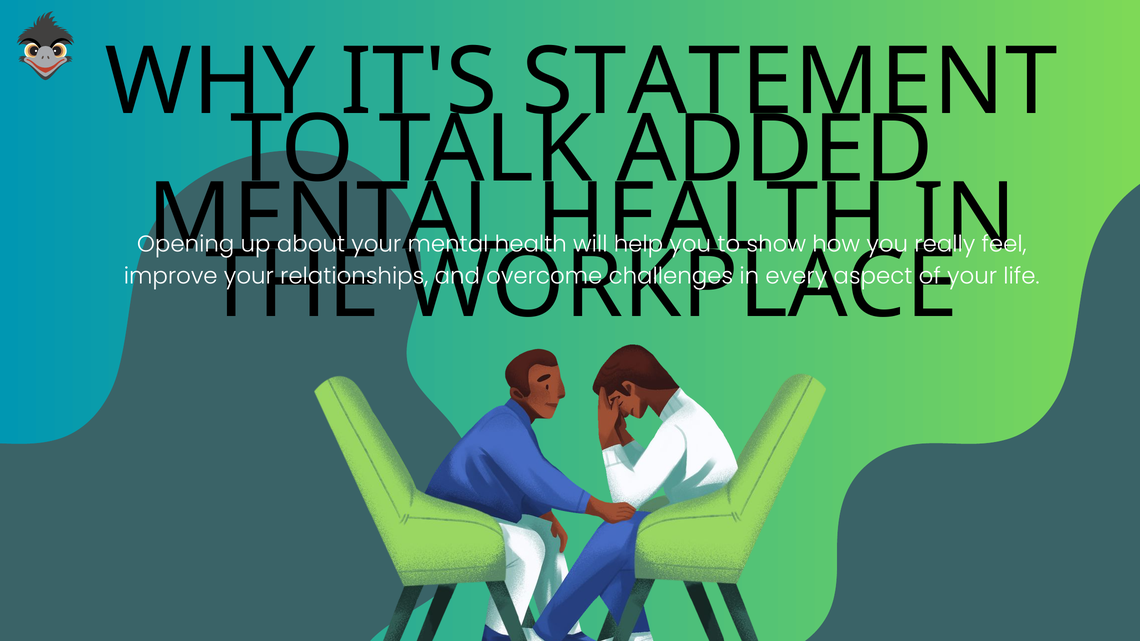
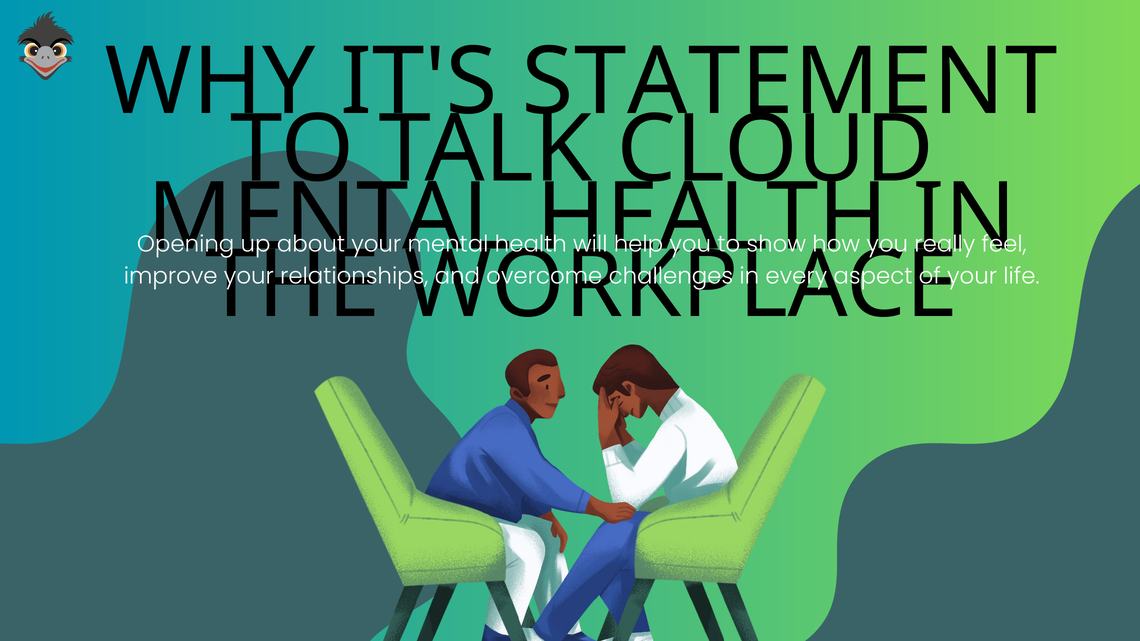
ADDED: ADDED -> CLOUD
